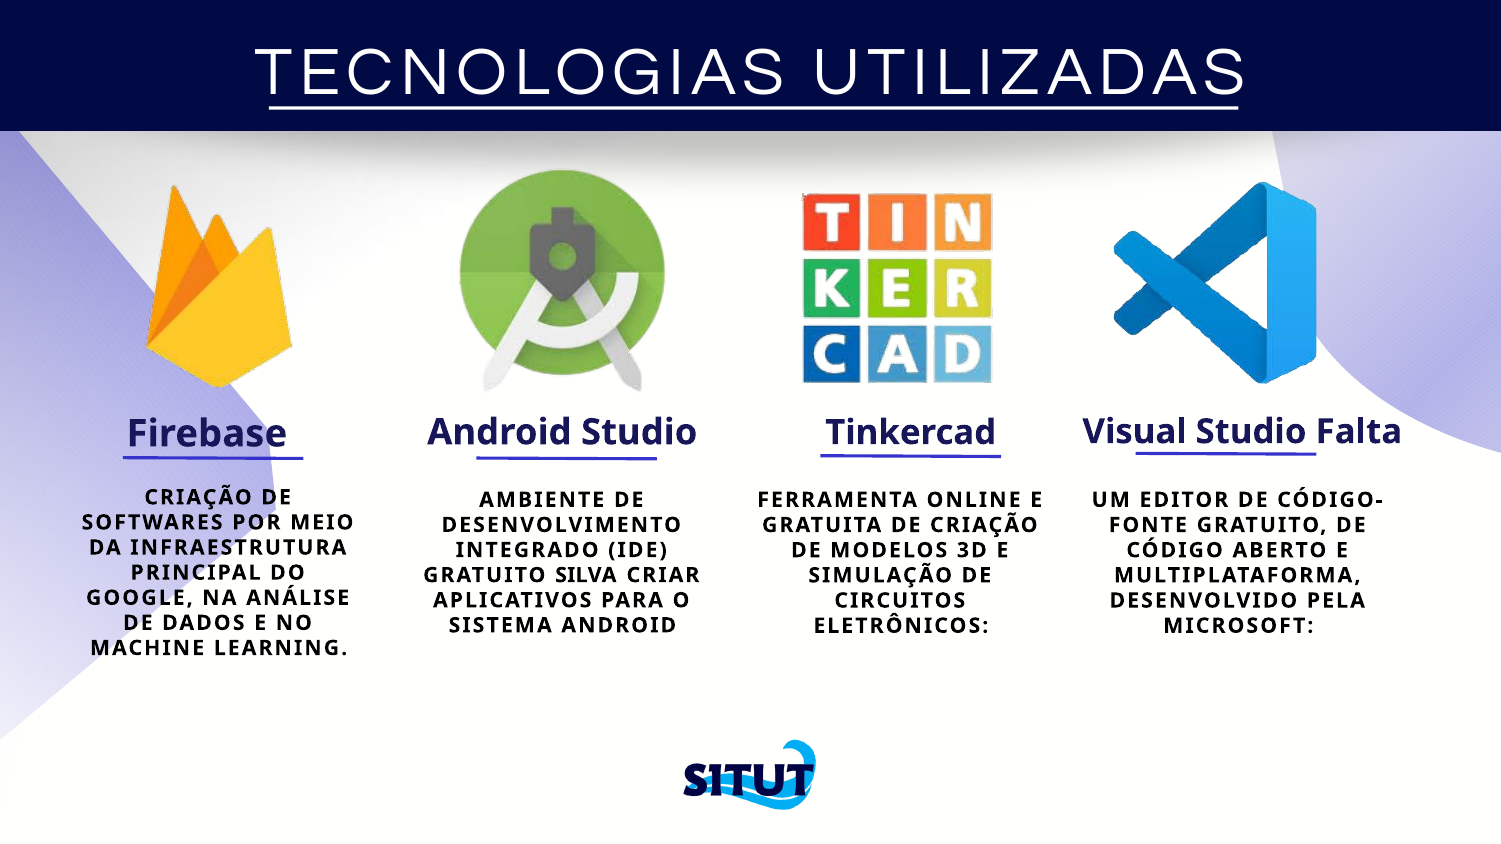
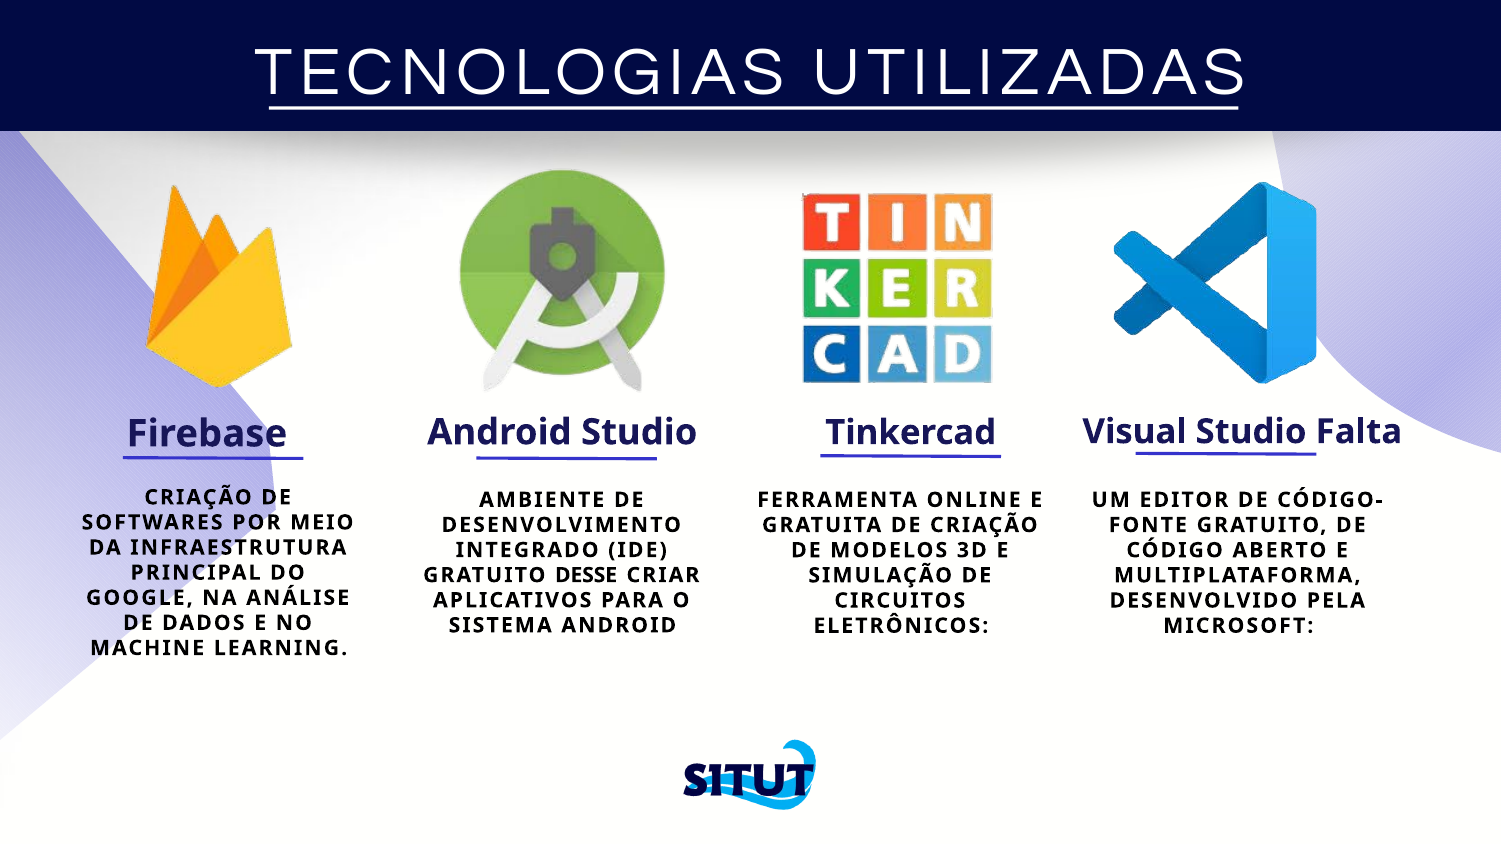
SILVA: SILVA -> DESSE
